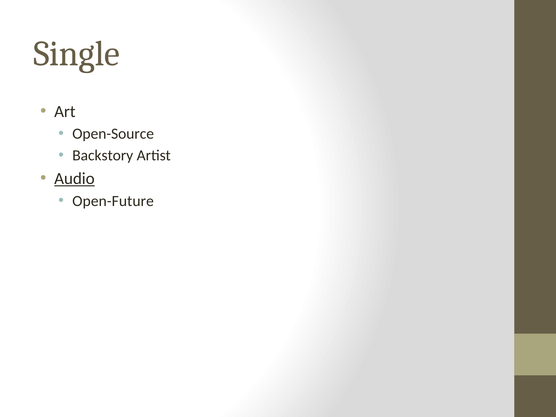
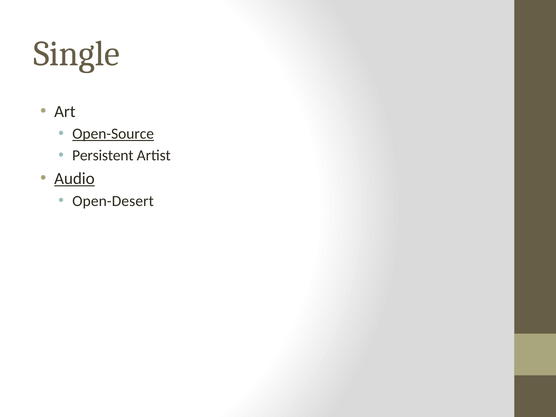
Open-Source underline: none -> present
Backstory: Backstory -> Persistent
Open-Future: Open-Future -> Open-Desert
